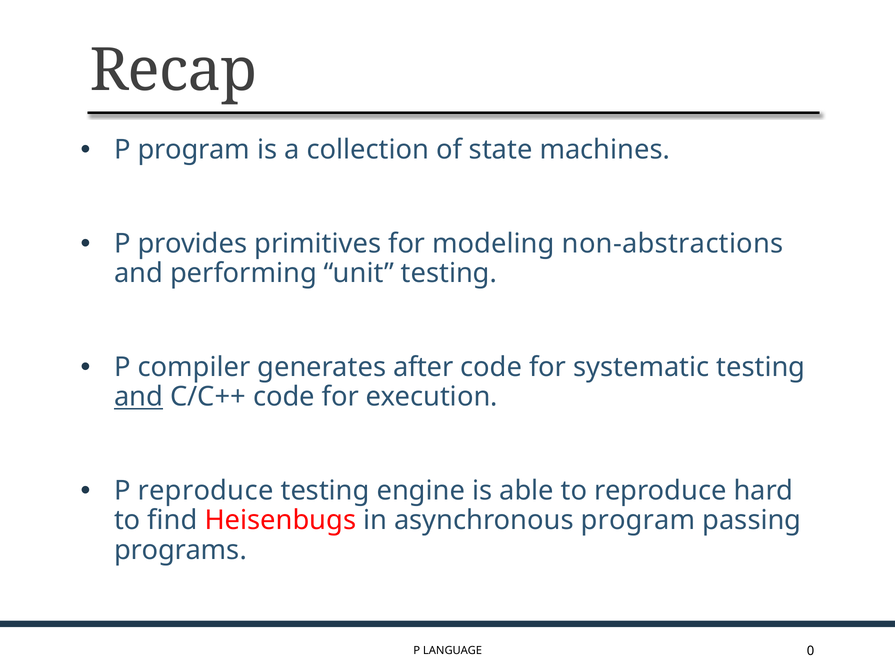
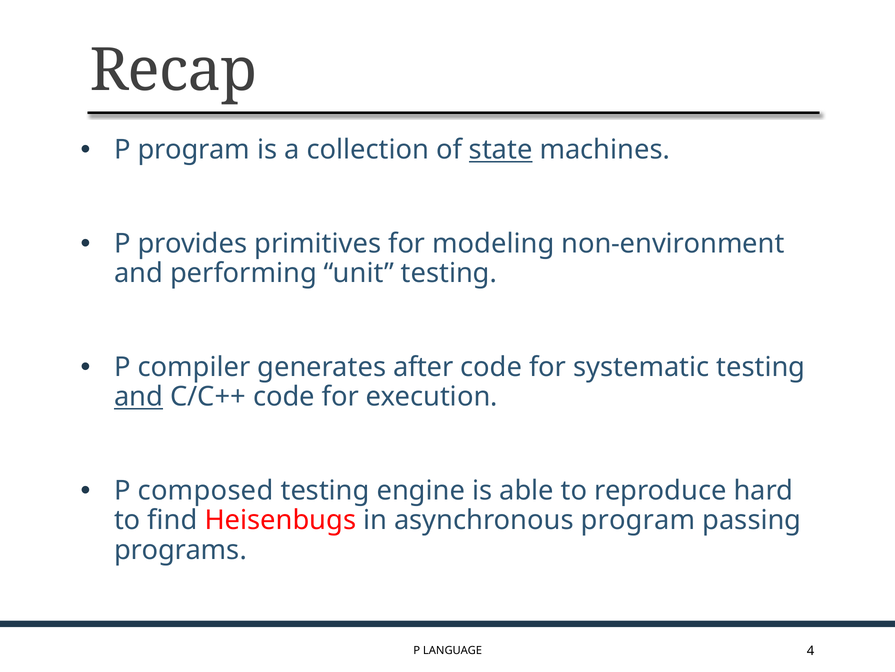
state underline: none -> present
non-abstractions: non-abstractions -> non-environment
P reproduce: reproduce -> composed
0: 0 -> 4
